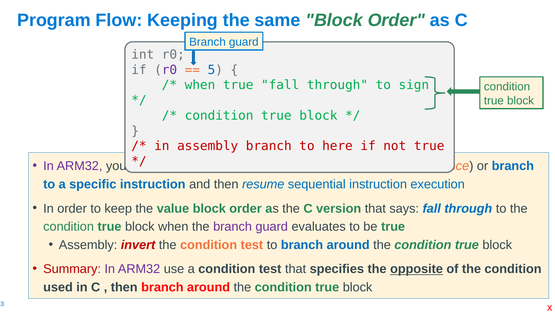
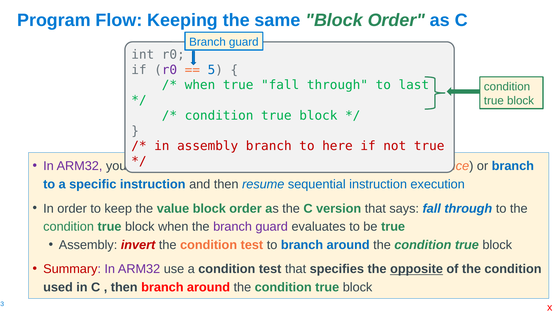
sign: sign -> last
